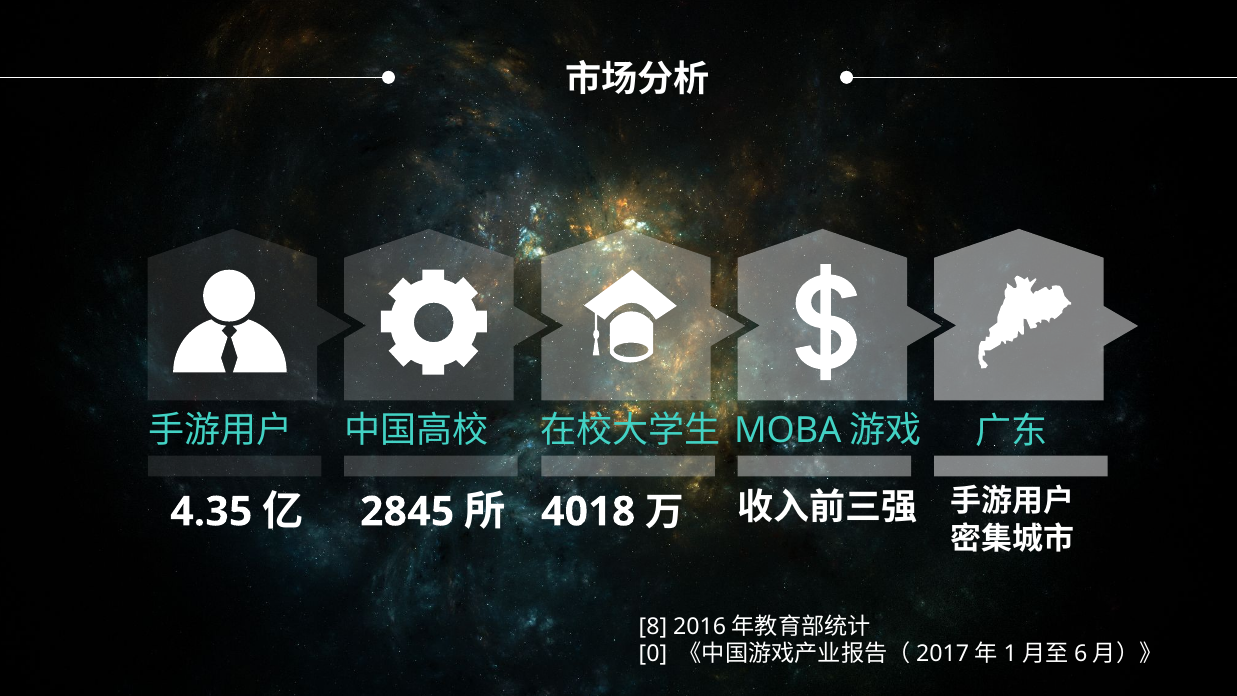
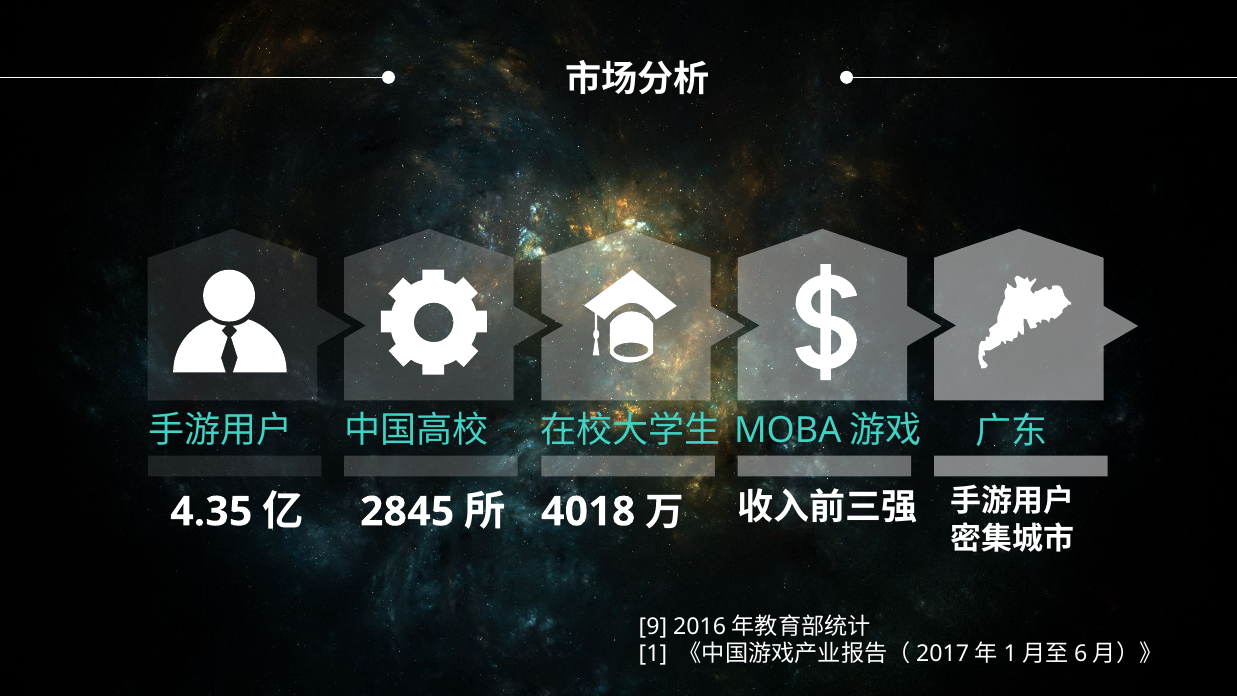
8: 8 -> 9
0: 0 -> 1
